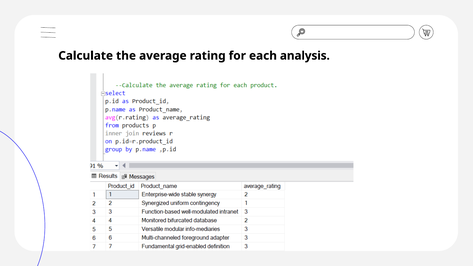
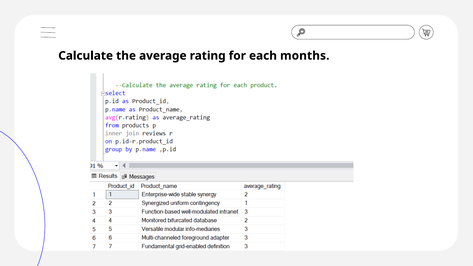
analysis: analysis -> months
